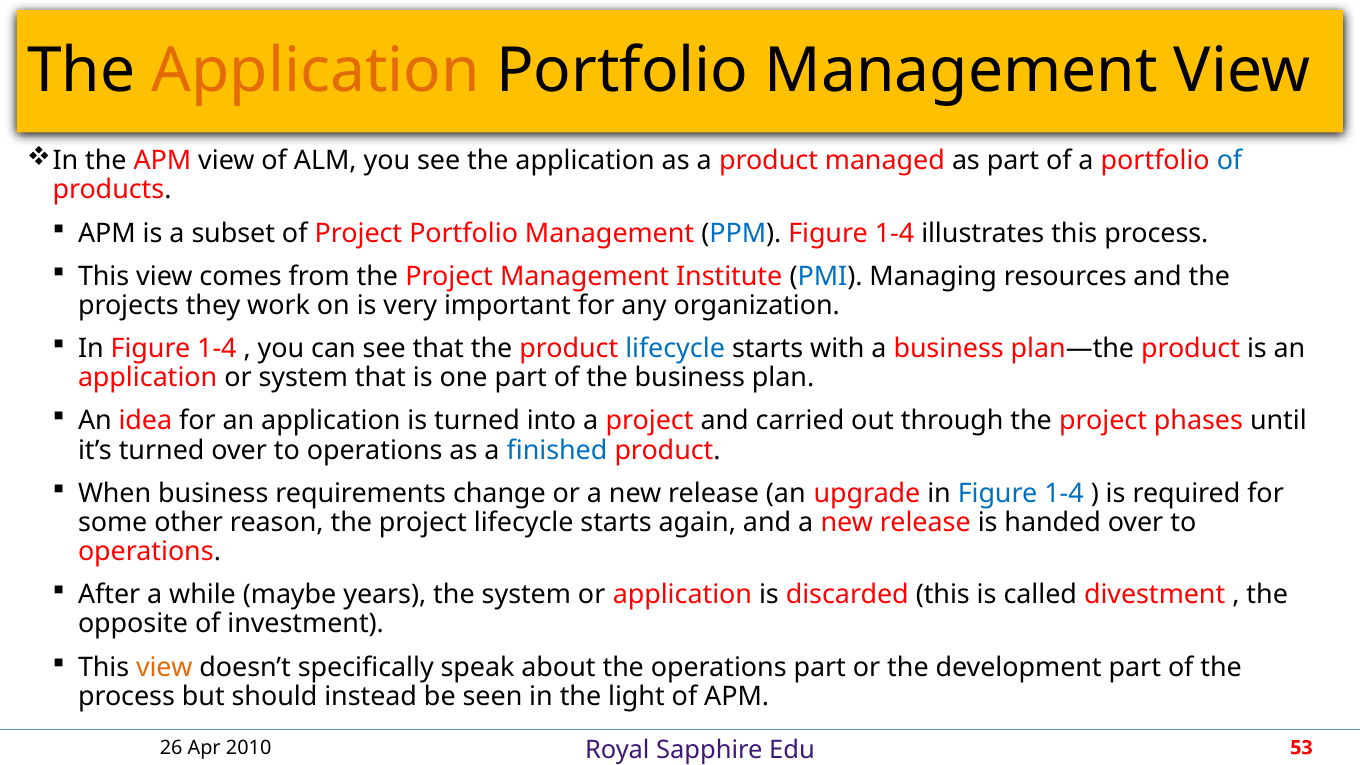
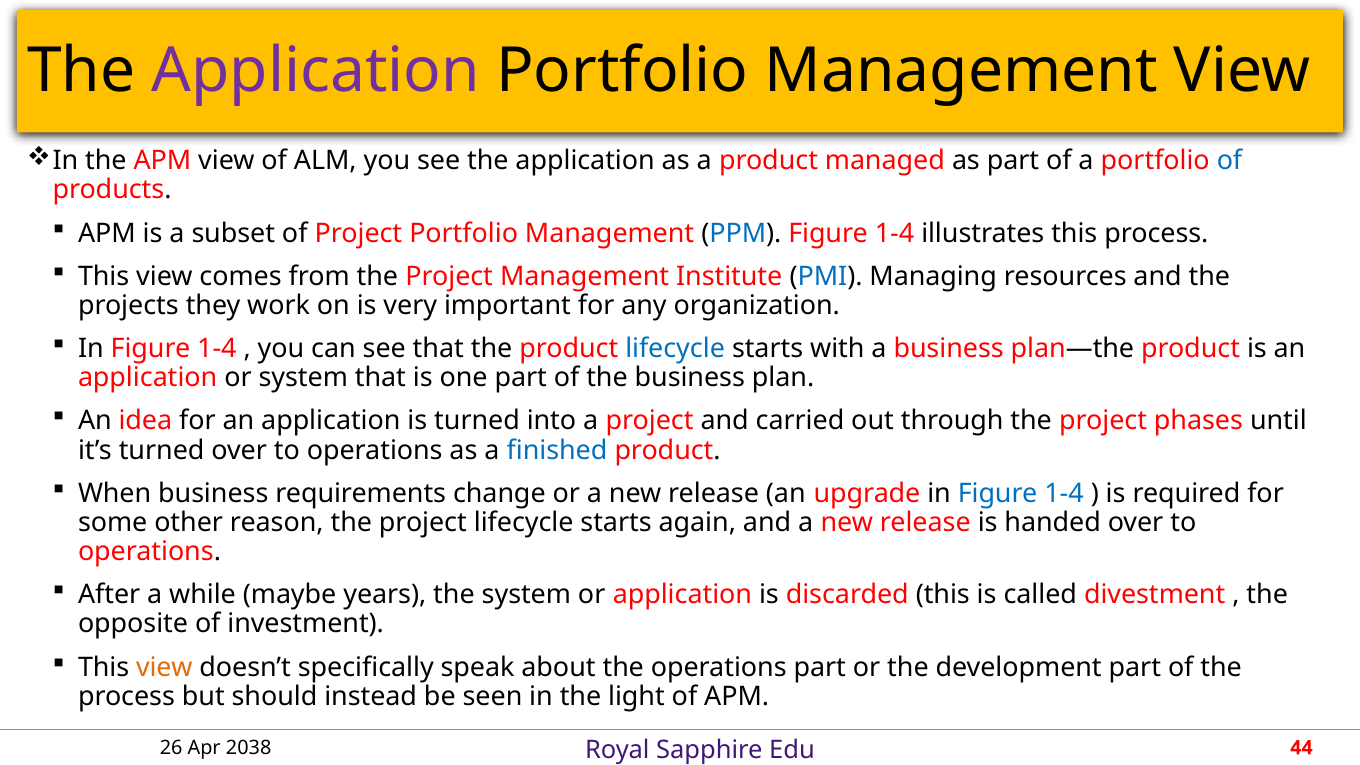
Application at (316, 71) colour: orange -> purple
2010: 2010 -> 2038
53: 53 -> 44
